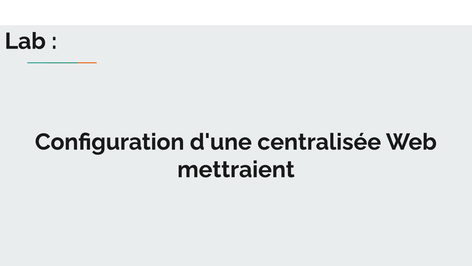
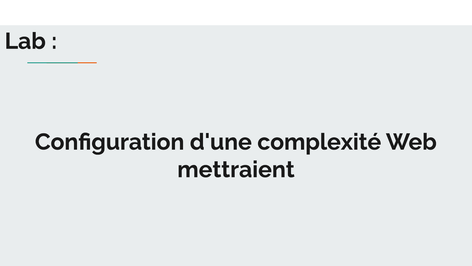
centralisée: centralisée -> complexité
